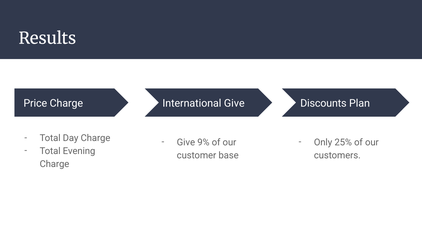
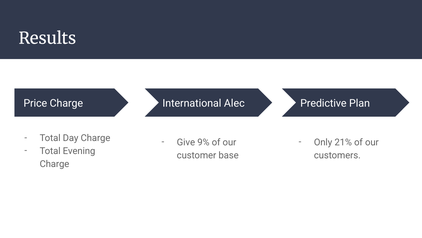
International Give: Give -> Alec
Discounts: Discounts -> Predictive
25%: 25% -> 21%
